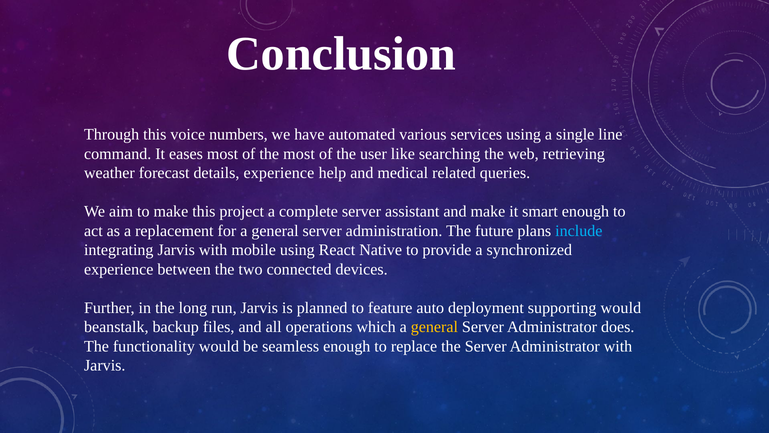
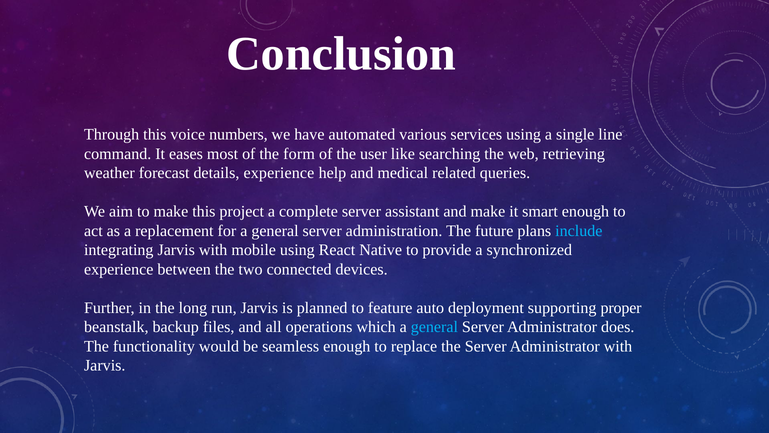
the most: most -> form
supporting would: would -> proper
general at (434, 327) colour: yellow -> light blue
